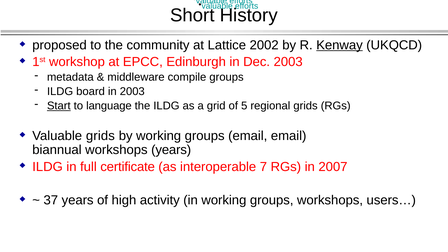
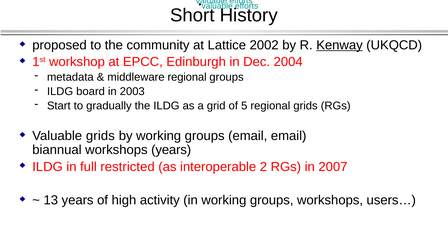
Dec 2003: 2003 -> 2004
middleware compile: compile -> regional
Start underline: present -> none
language: language -> gradually
certificate: certificate -> restricted
7: 7 -> 2
37: 37 -> 13
